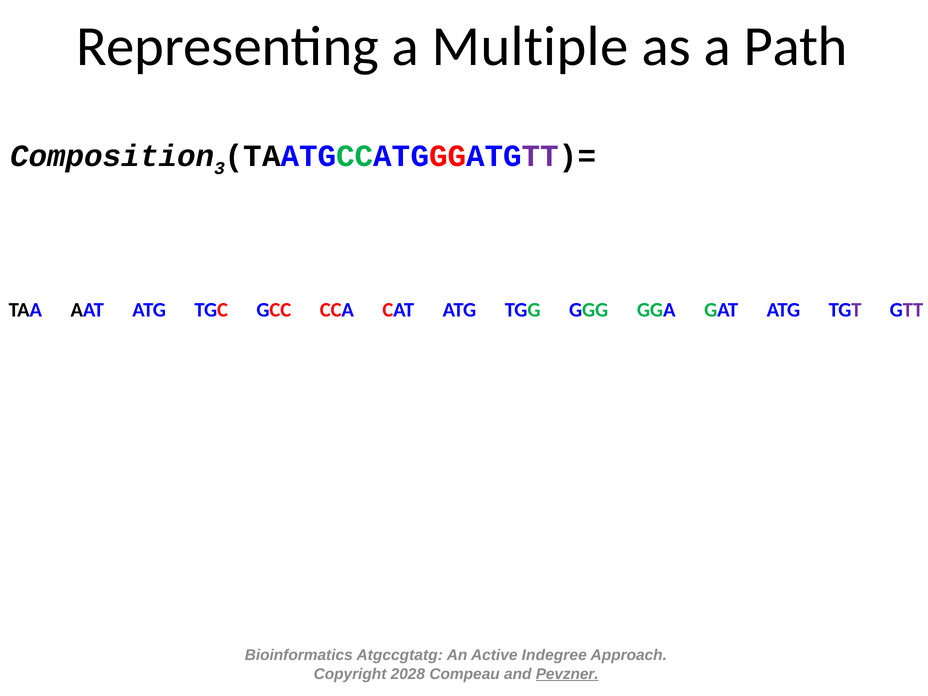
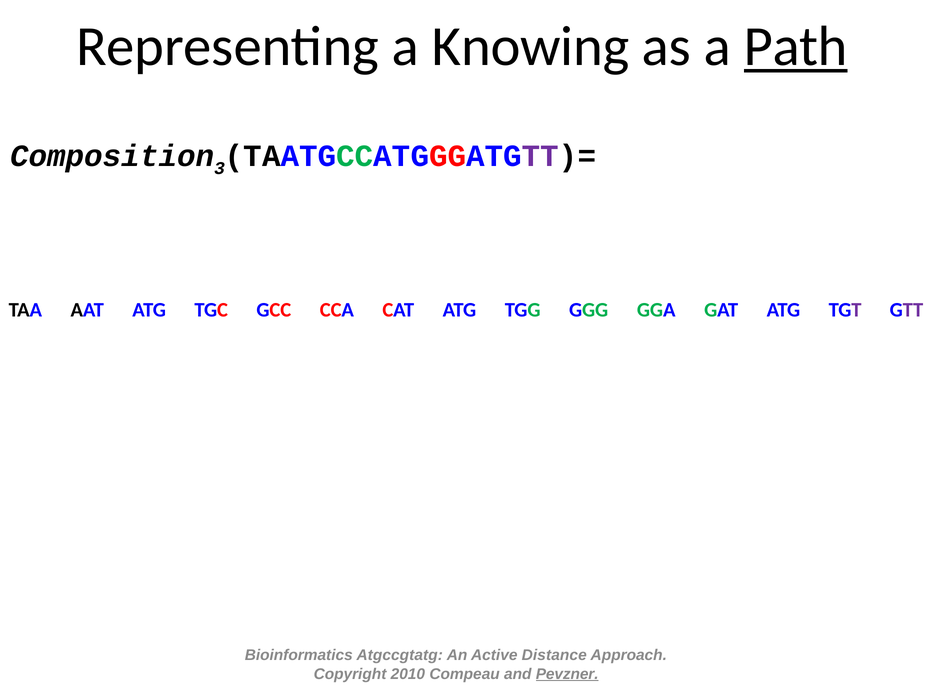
Multiple: Multiple -> Knowing
Path underline: none -> present
Indegree: Indegree -> Distance
2028: 2028 -> 2010
